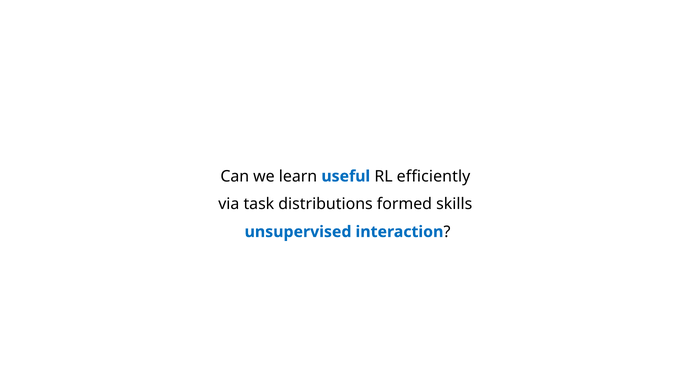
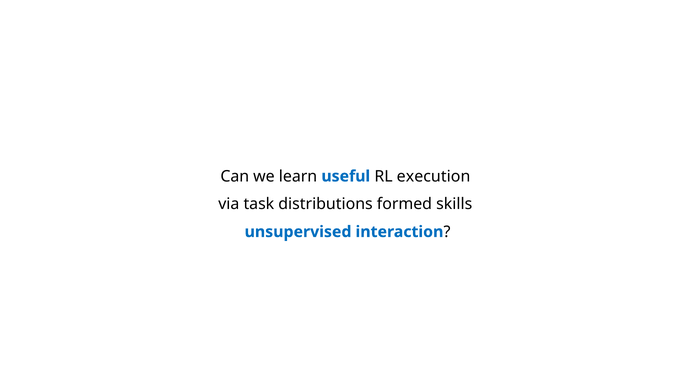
efficiently: efficiently -> execution
